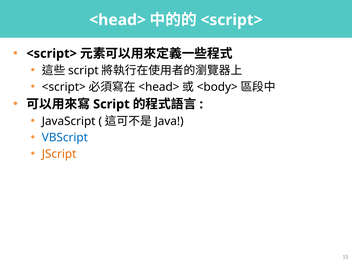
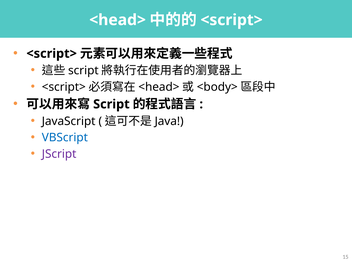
JScript colour: orange -> purple
